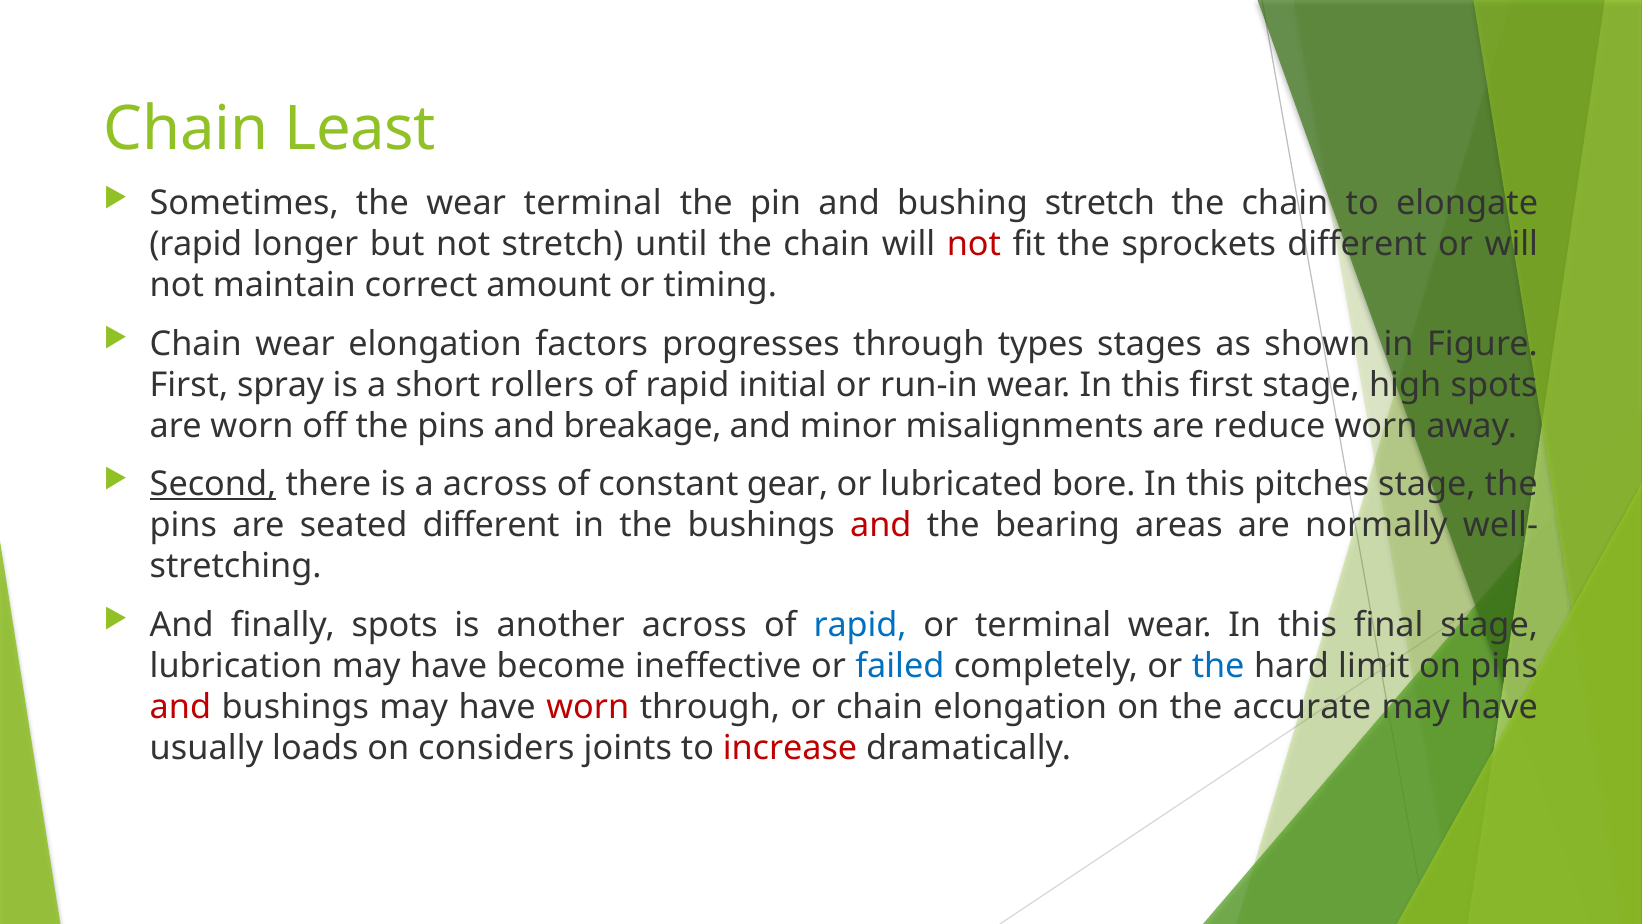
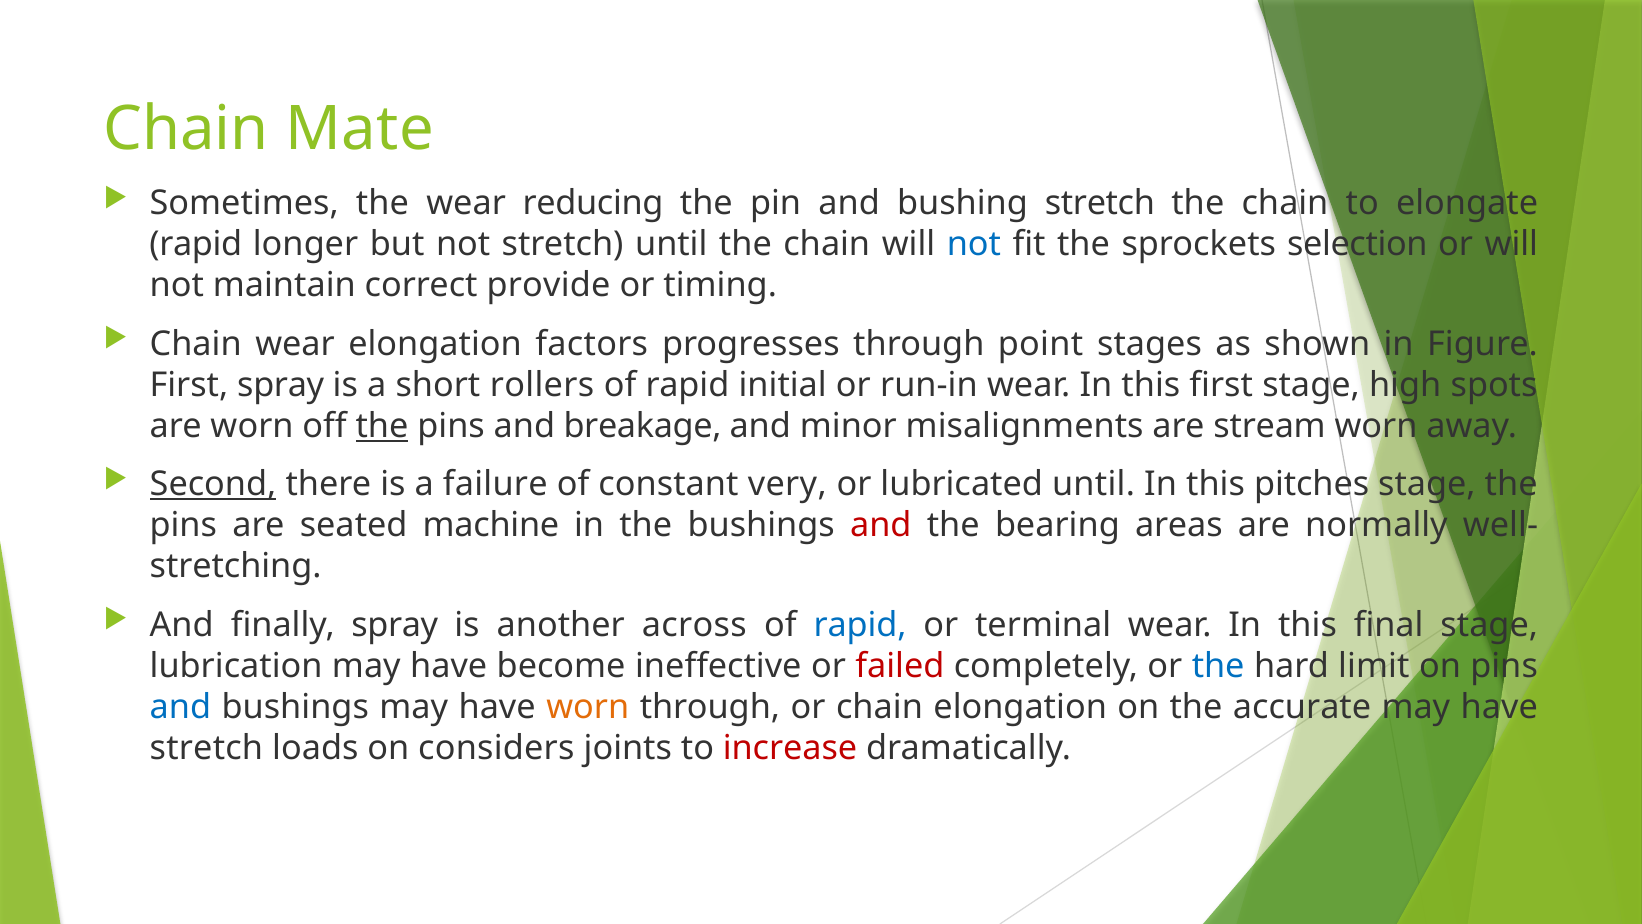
Least: Least -> Mate
wear terminal: terminal -> reducing
not at (974, 244) colour: red -> blue
sprockets different: different -> selection
amount: amount -> provide
types: types -> point
the at (382, 426) underline: none -> present
reduce: reduce -> stream
a across: across -> failure
gear: gear -> very
lubricated bore: bore -> until
seated different: different -> machine
finally spots: spots -> spray
failed colour: blue -> red
and at (180, 707) colour: red -> blue
worn at (588, 707) colour: red -> orange
usually at (206, 748): usually -> stretch
